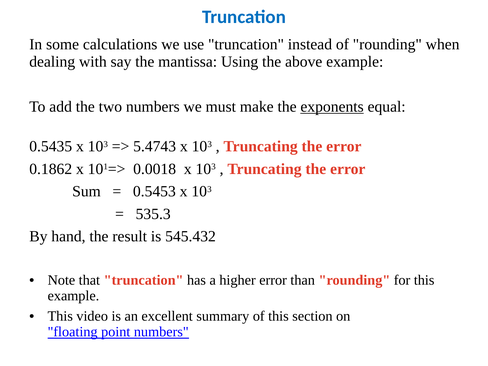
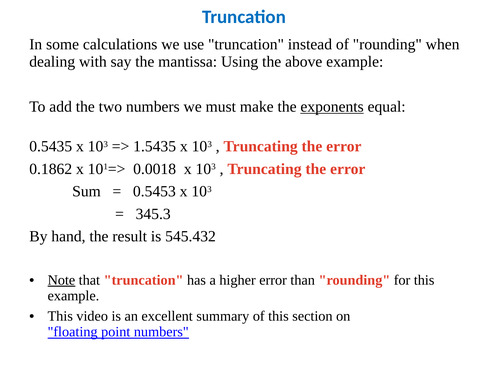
5.4743: 5.4743 -> 1.5435
535.3: 535.3 -> 345.3
Note underline: none -> present
